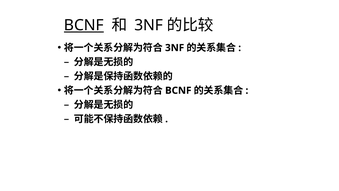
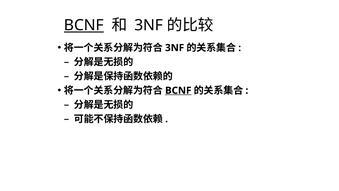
BCNF at (178, 90) underline: none -> present
